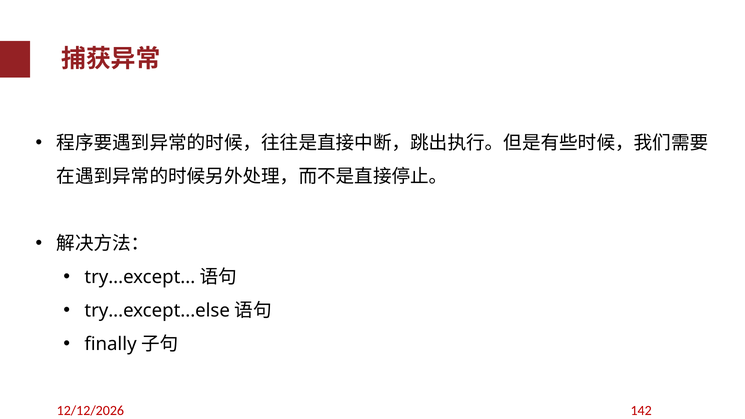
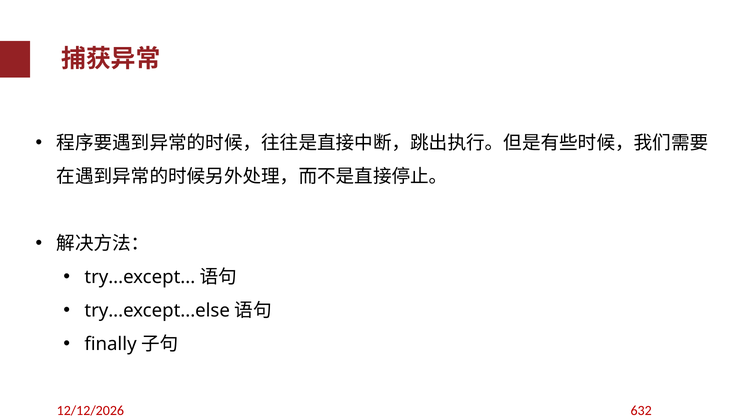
142: 142 -> 632
